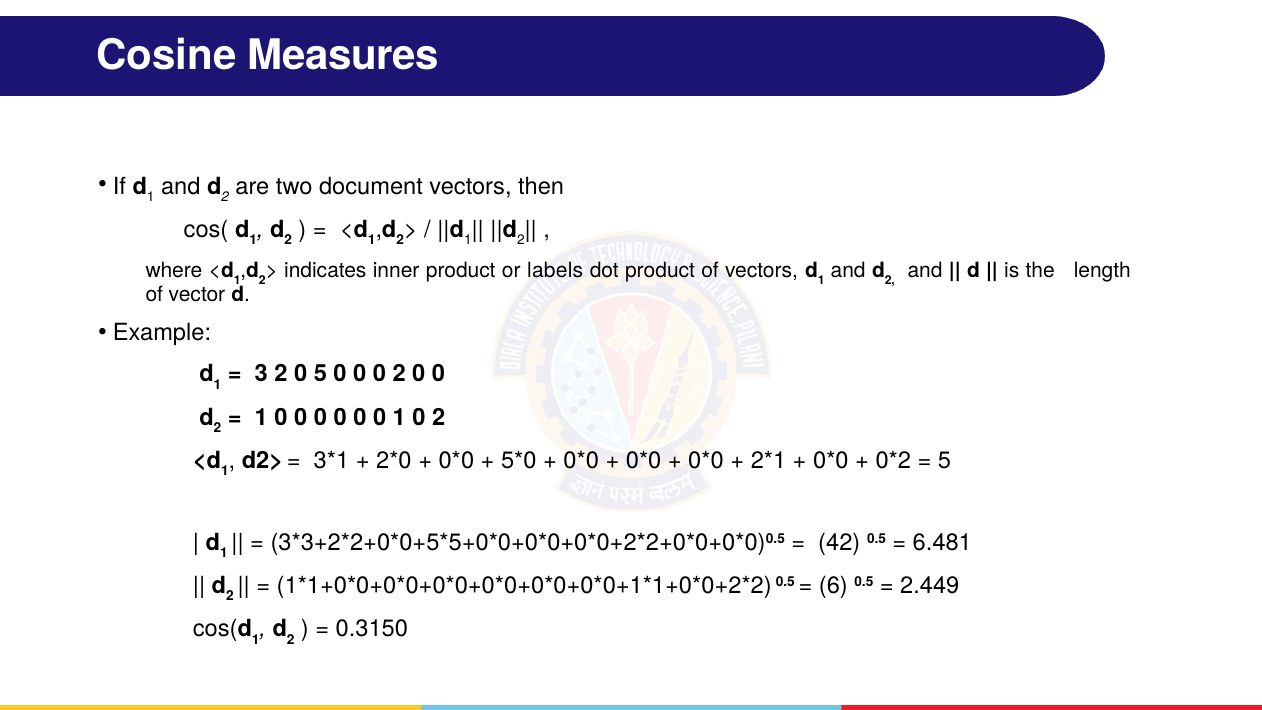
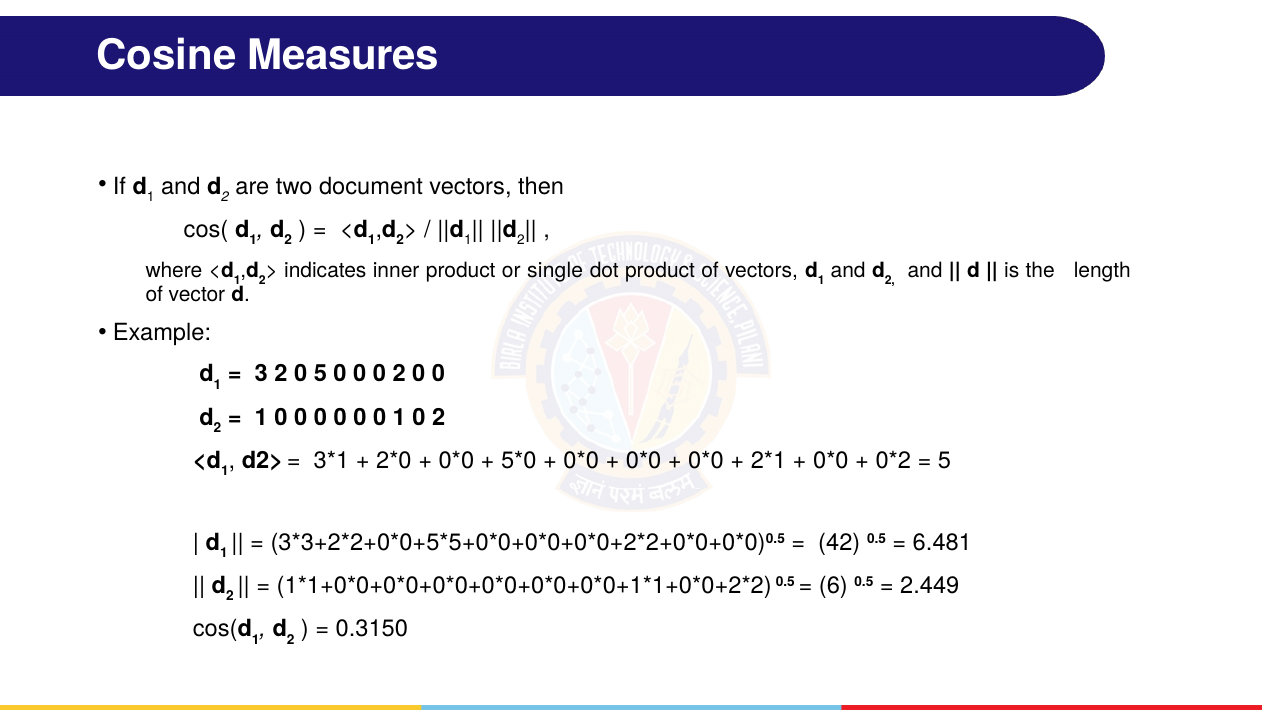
labels: labels -> single
